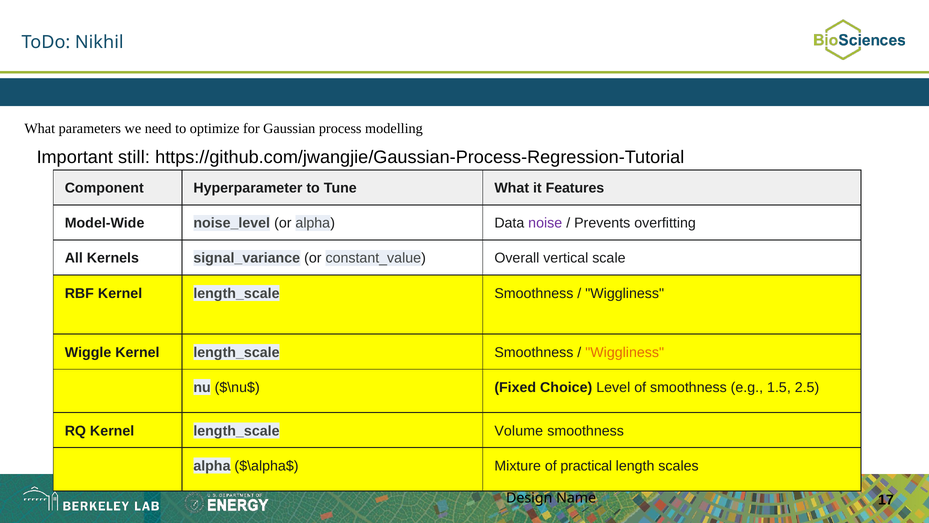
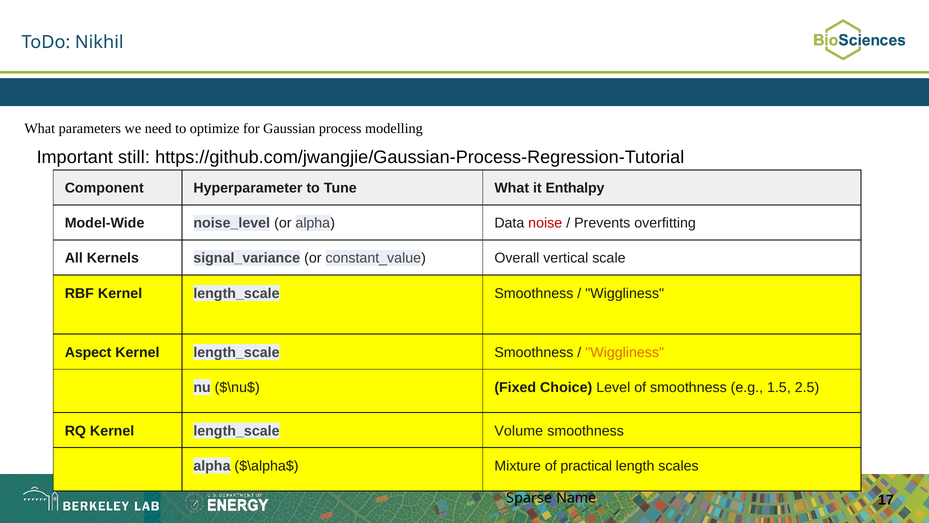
Features: Features -> Enthalpy
noise colour: purple -> red
Wiggle: Wiggle -> Aspect
Design: Design -> Sparse
